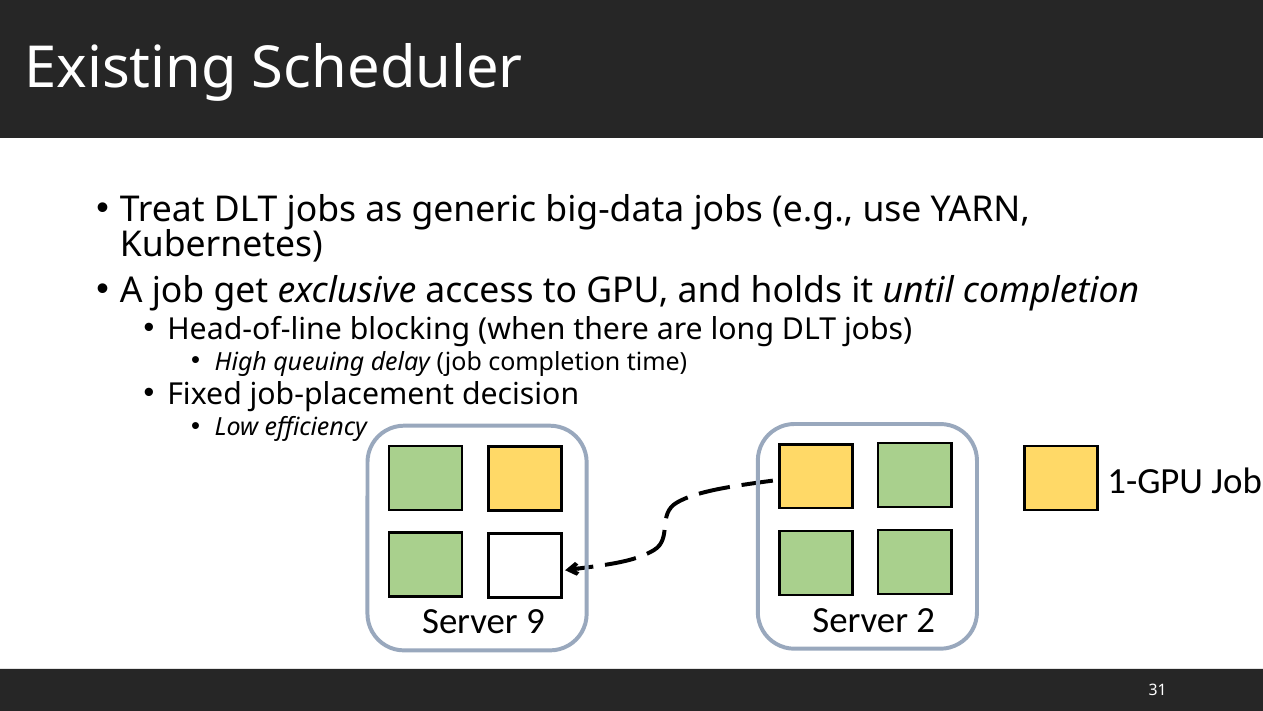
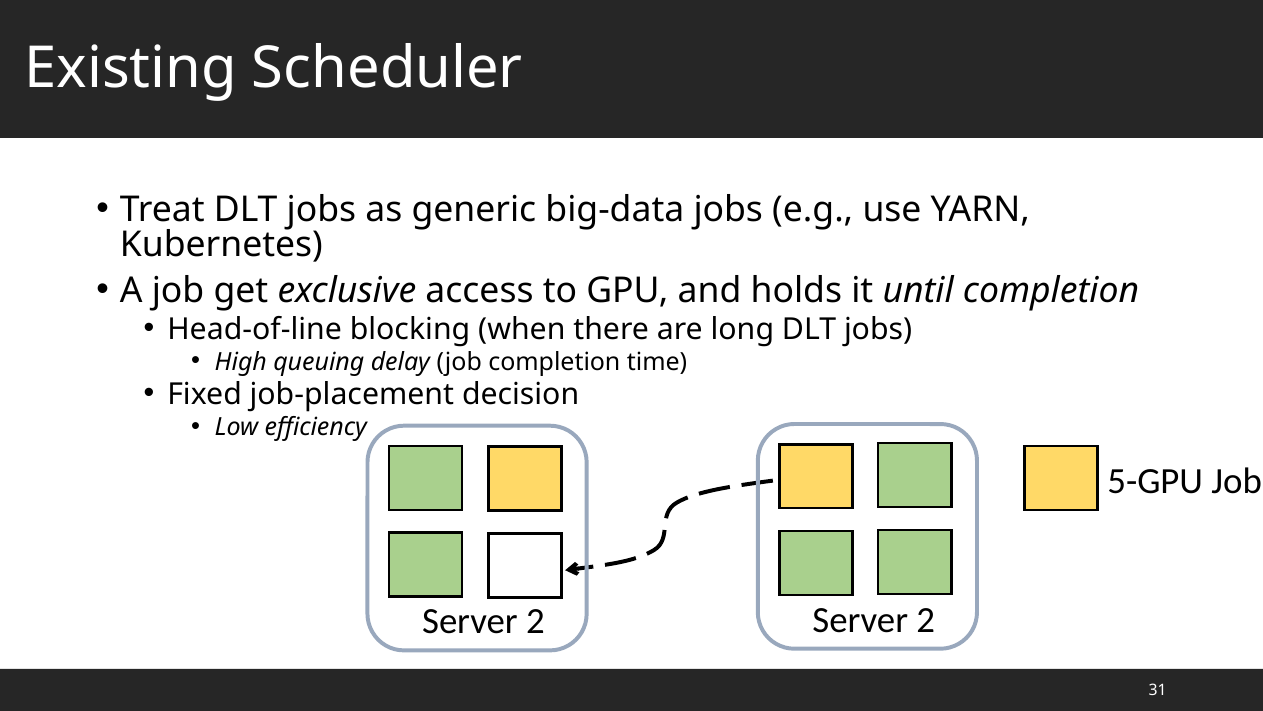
1-GPU: 1-GPU -> 5-GPU
9 at (535, 621): 9 -> 2
